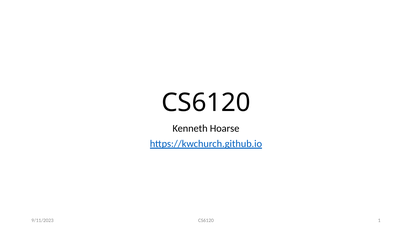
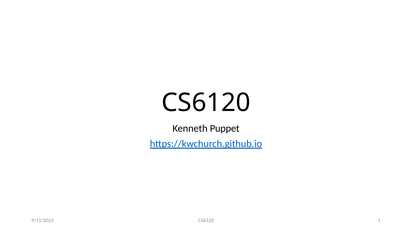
Hoarse: Hoarse -> Puppet
